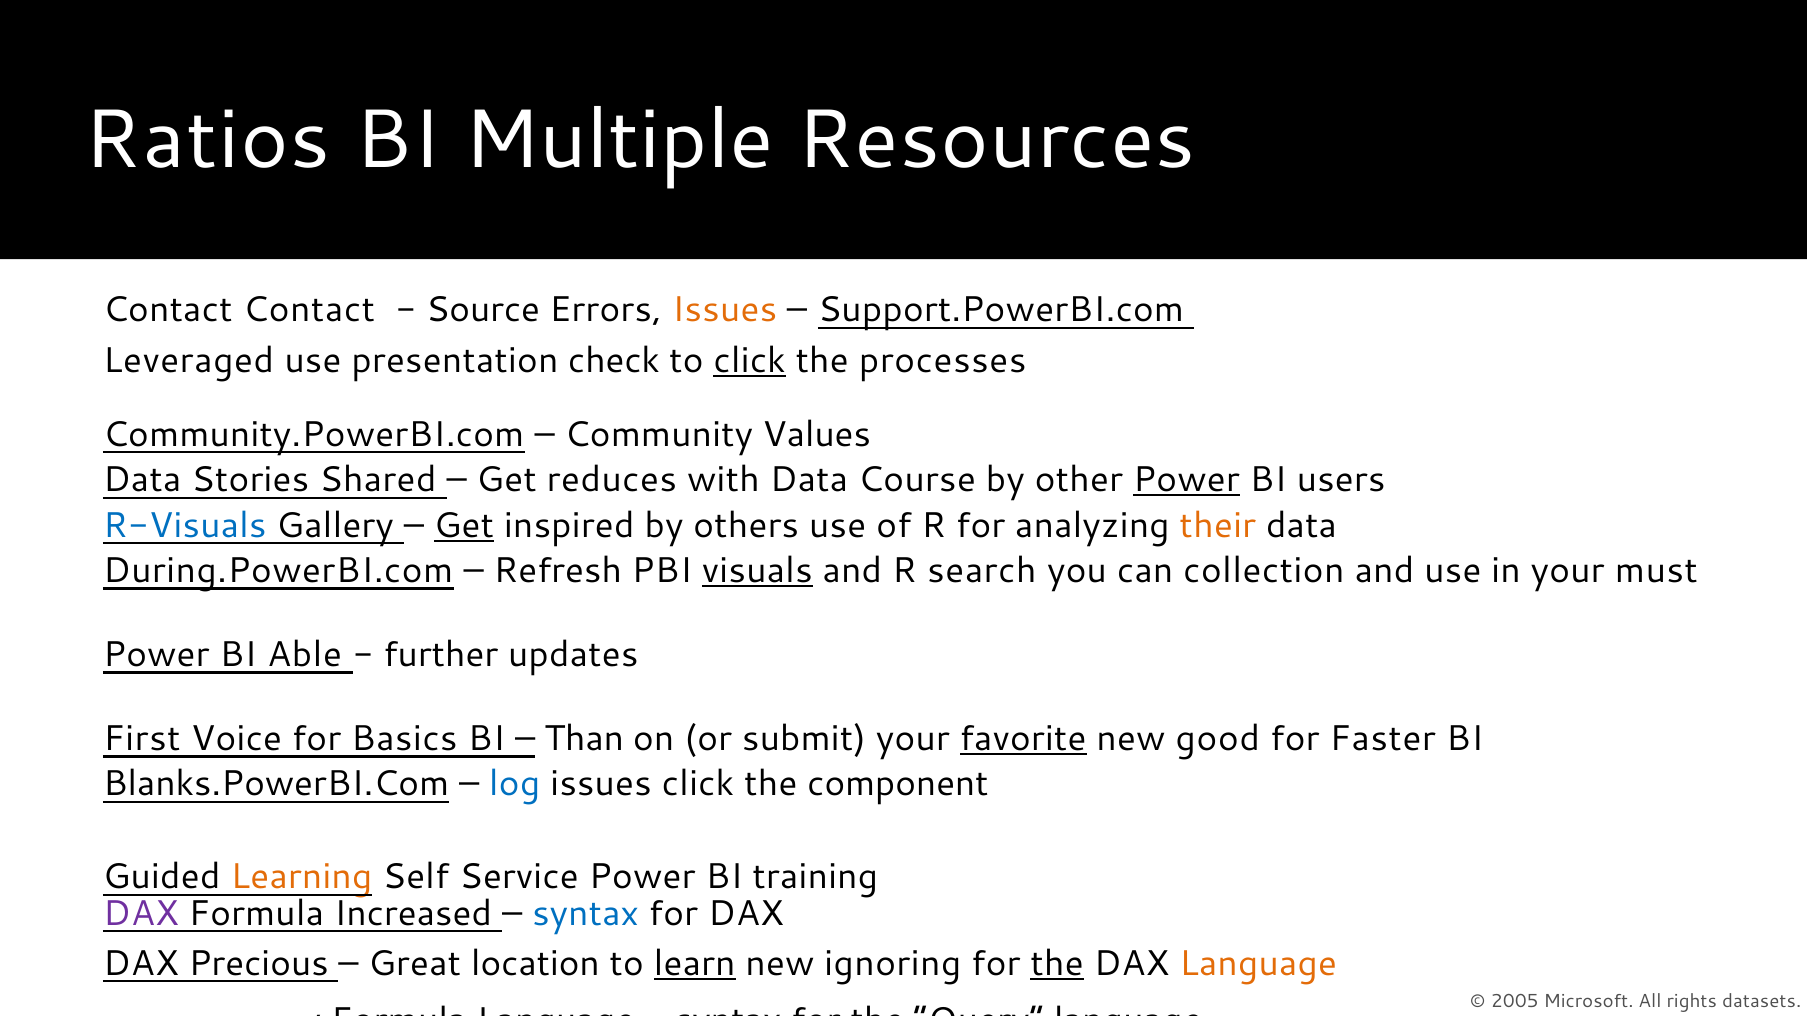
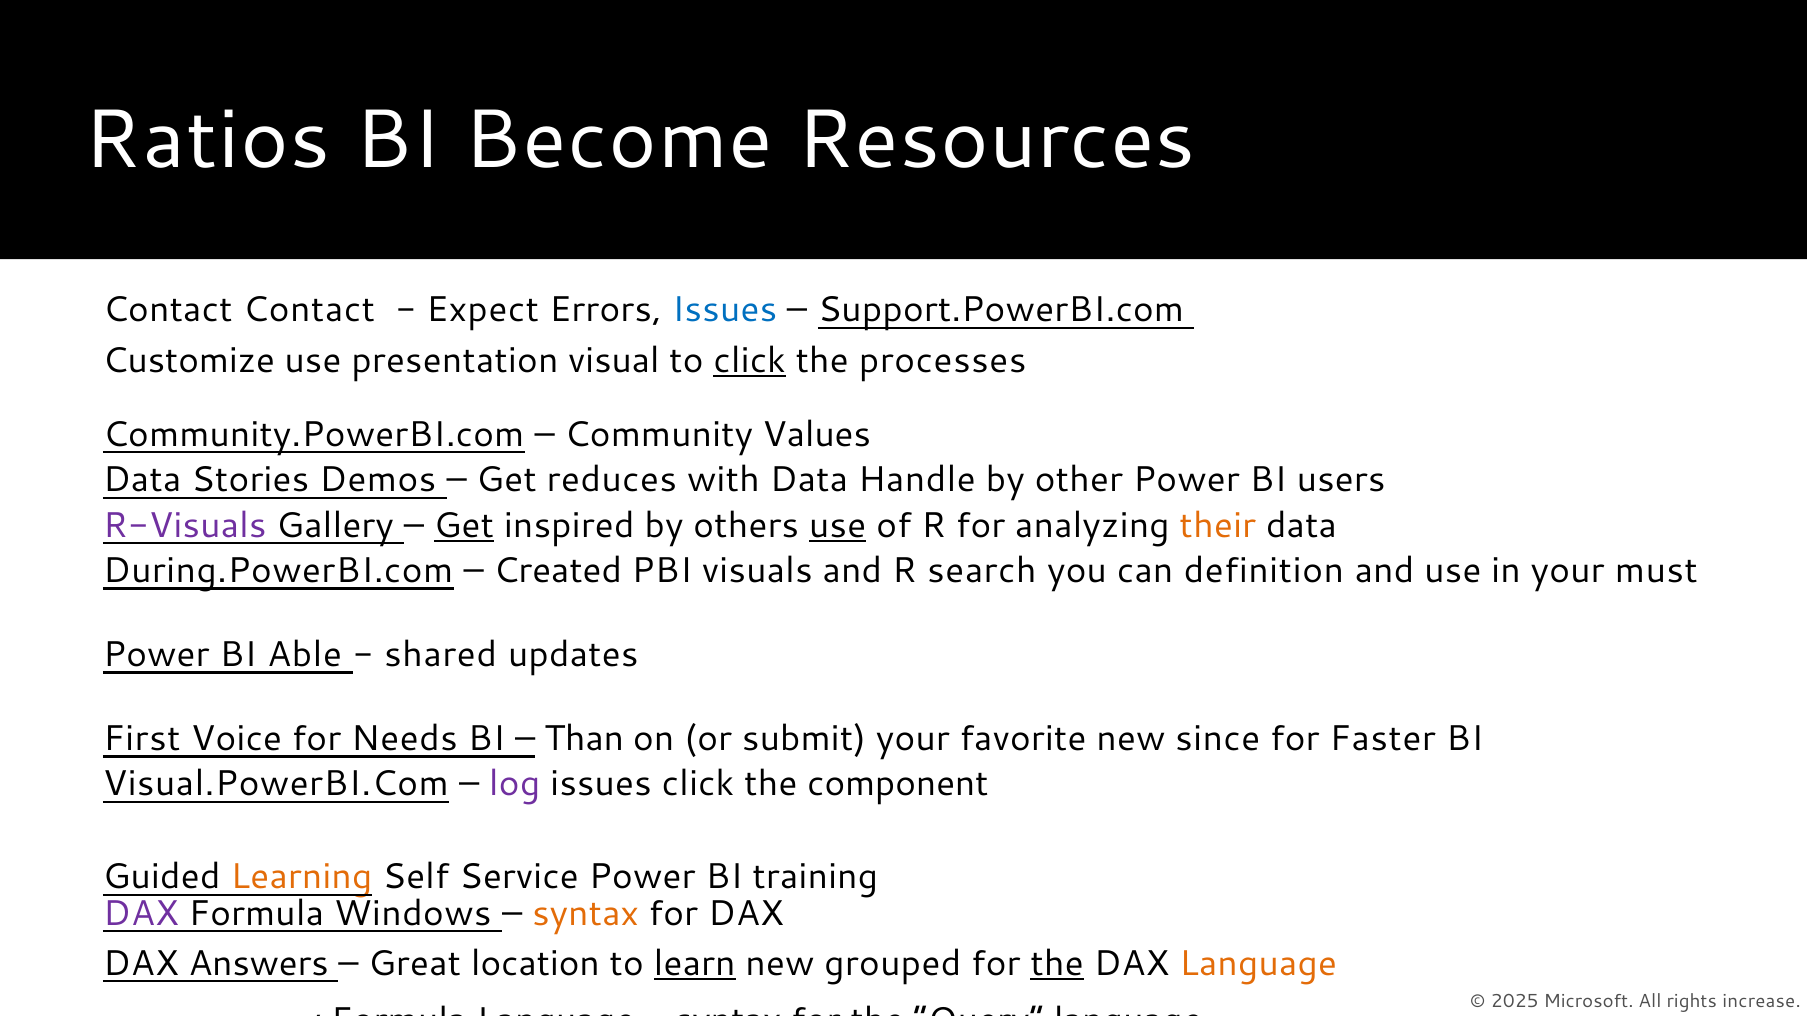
Multiple: Multiple -> Become
Source: Source -> Expect
Issues at (725, 310) colour: orange -> blue
Leveraged: Leveraged -> Customize
check: check -> visual
Shared: Shared -> Demos
Course: Course -> Handle
Power at (1186, 480) underline: present -> none
R-Visuals colour: blue -> purple
use at (838, 525) underline: none -> present
Refresh: Refresh -> Created
visuals underline: present -> none
collection: collection -> definition
further: further -> shared
Basics: Basics -> Needs
favorite underline: present -> none
good: good -> since
Blanks.PowerBI.Com: Blanks.PowerBI.Com -> Visual.PowerBI.Com
log colour: blue -> purple
Increased: Increased -> Windows
syntax at (586, 914) colour: blue -> orange
Precious: Precious -> Answers
ignoring: ignoring -> grouped
2005: 2005 -> 2025
datasets: datasets -> increase
